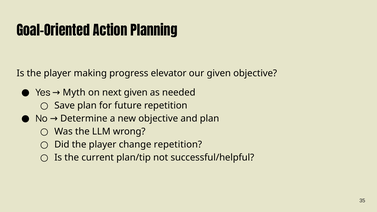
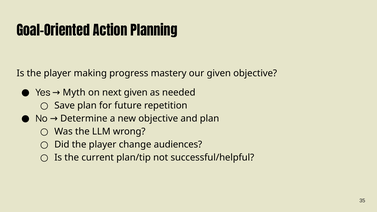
elevator: elevator -> mastery
change repetition: repetition -> audiences
